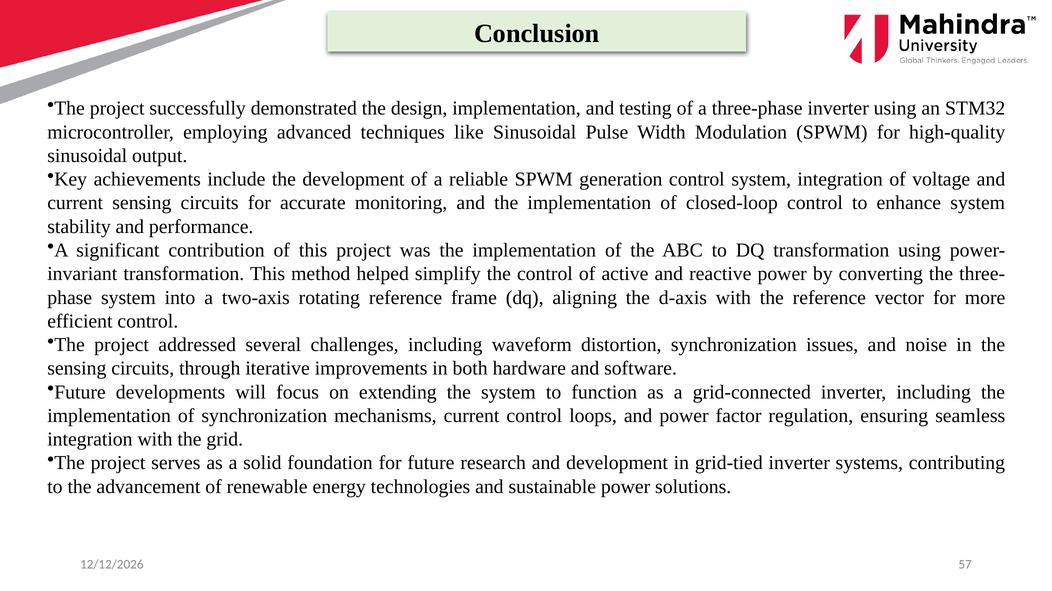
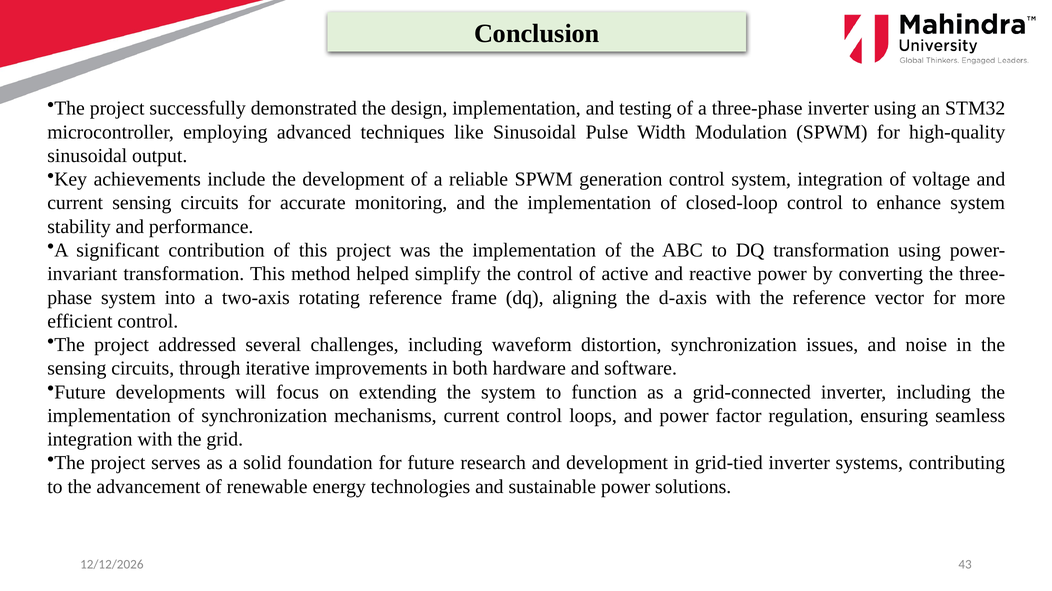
57: 57 -> 43
